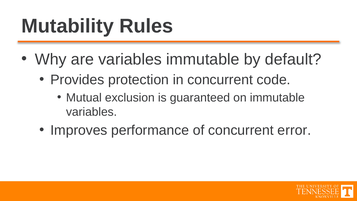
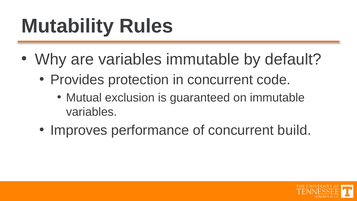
error: error -> build
